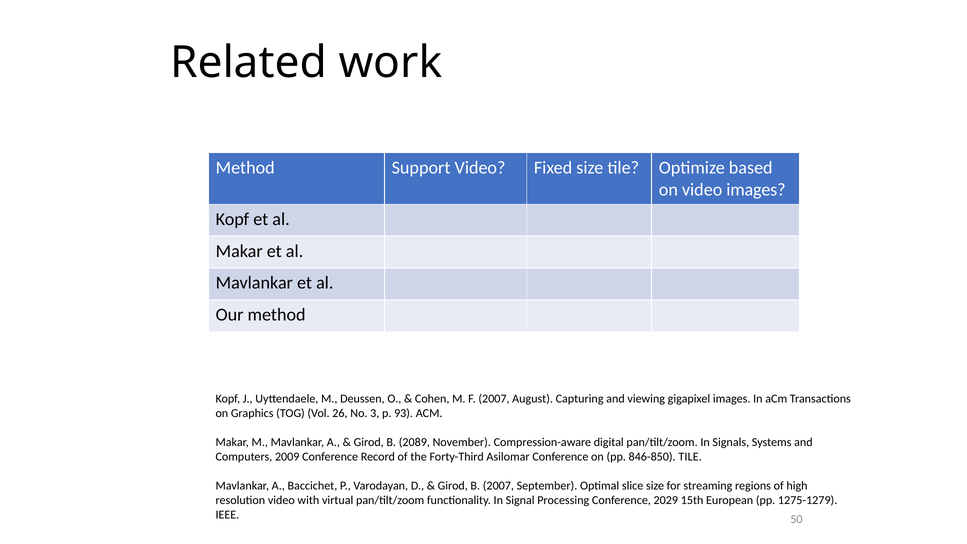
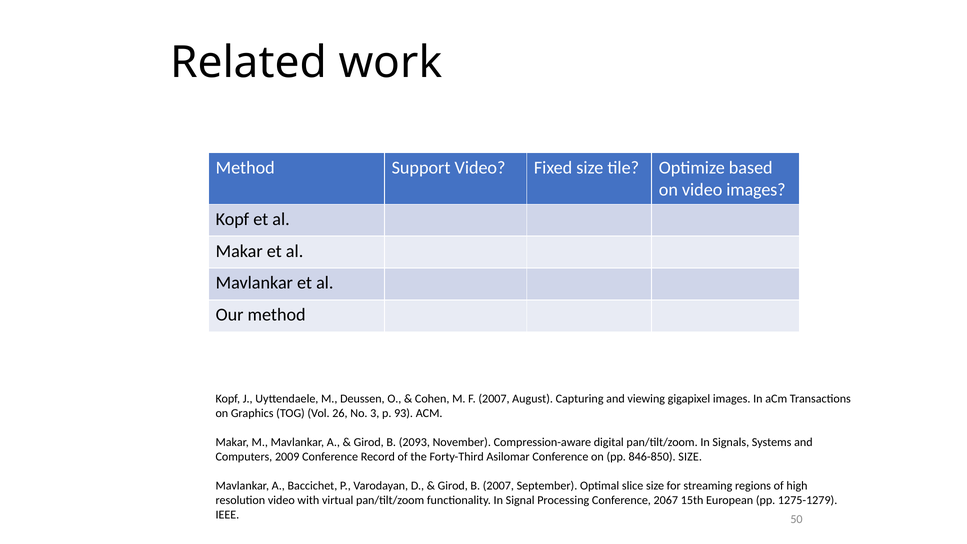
2089: 2089 -> 2093
846-850 TILE: TILE -> SIZE
2029: 2029 -> 2067
